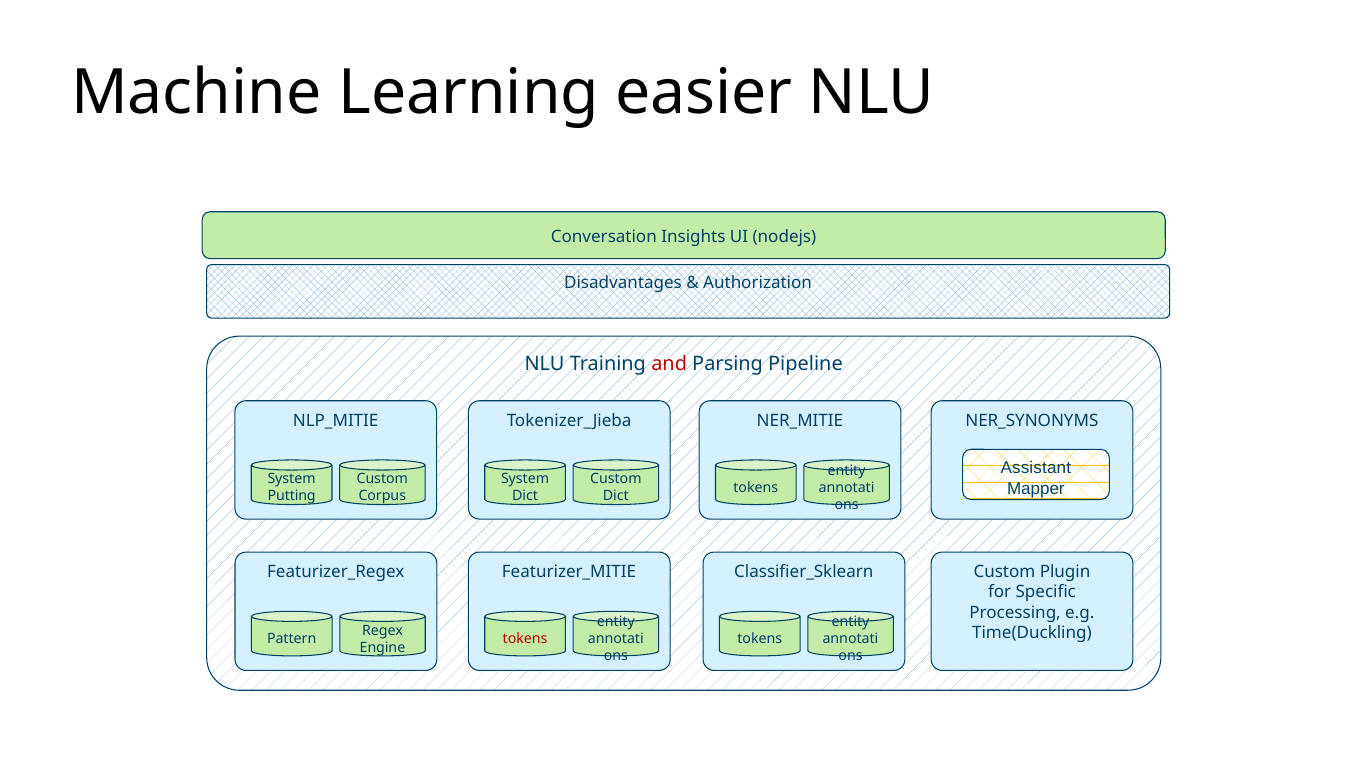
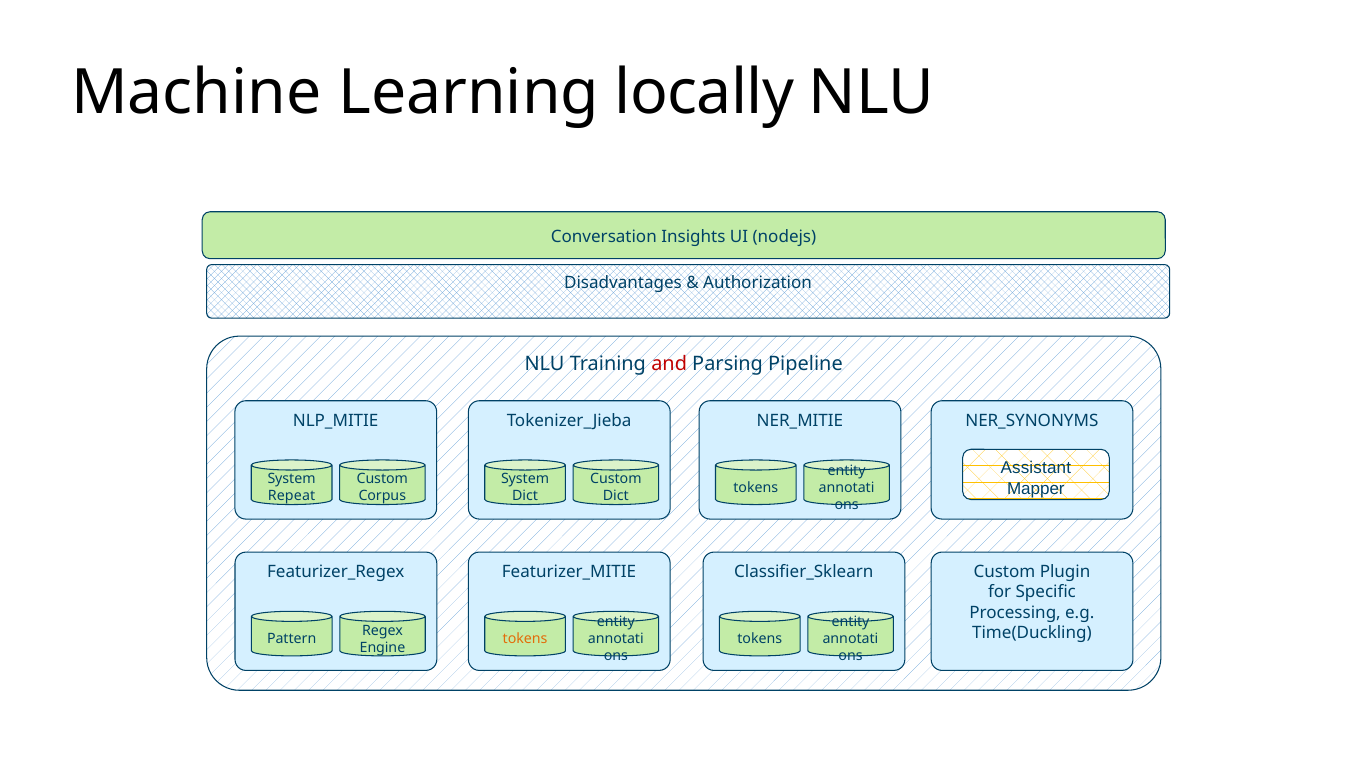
easier: easier -> locally
Putting: Putting -> Repeat
tokens at (525, 639) colour: red -> orange
